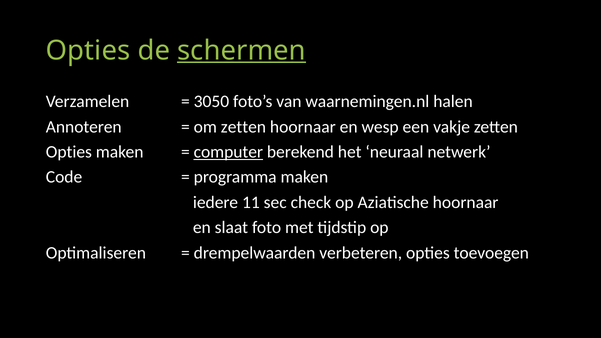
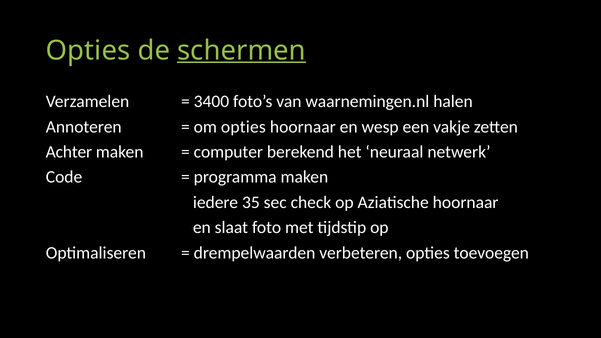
3050: 3050 -> 3400
om zetten: zetten -> opties
Opties at (69, 152): Opties -> Achter
computer underline: present -> none
11: 11 -> 35
